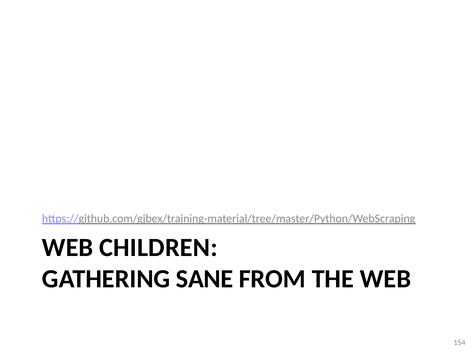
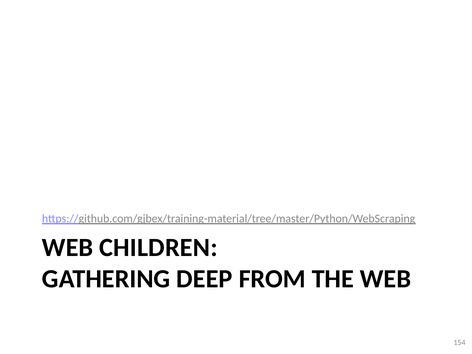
SANE: SANE -> DEEP
